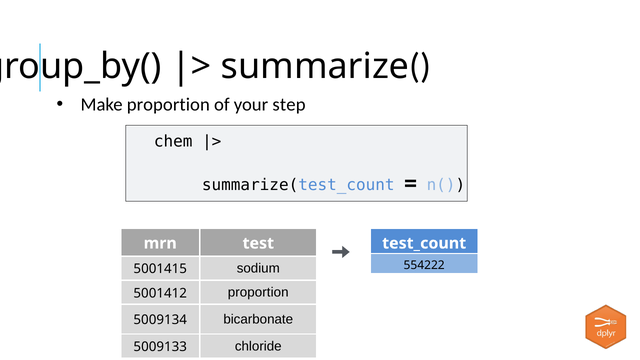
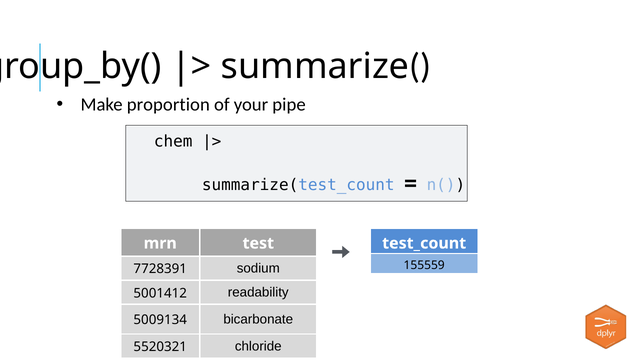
step: step -> pipe
554222: 554222 -> 155559
5001415: 5001415 -> 7728391
5001412 proportion: proportion -> readability
5009133: 5009133 -> 5520321
